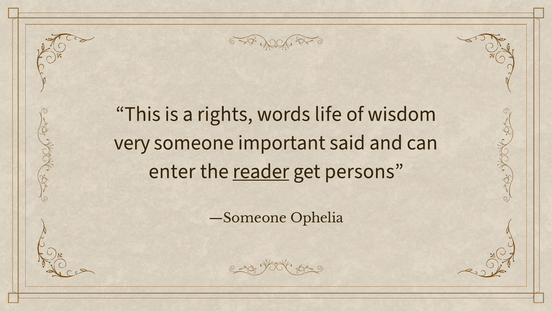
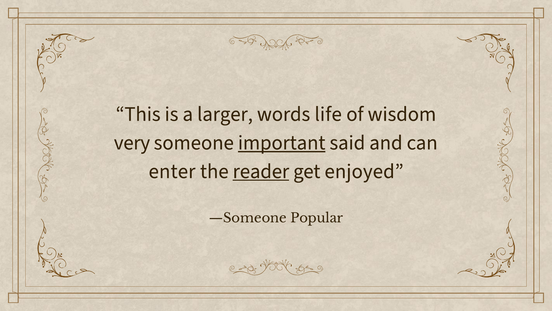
rights: rights -> larger
important underline: none -> present
persons: persons -> enjoyed
Ophelia: Ophelia -> Popular
